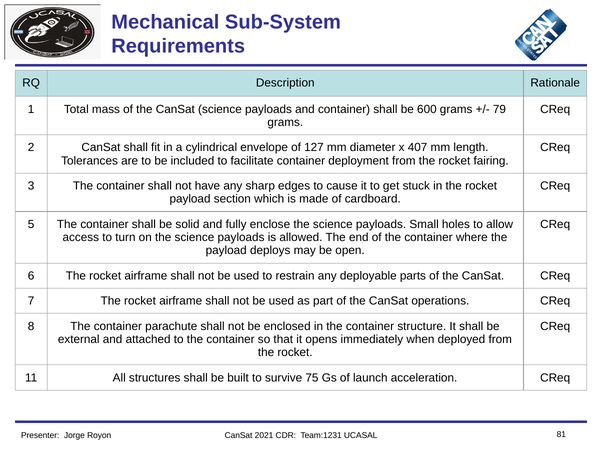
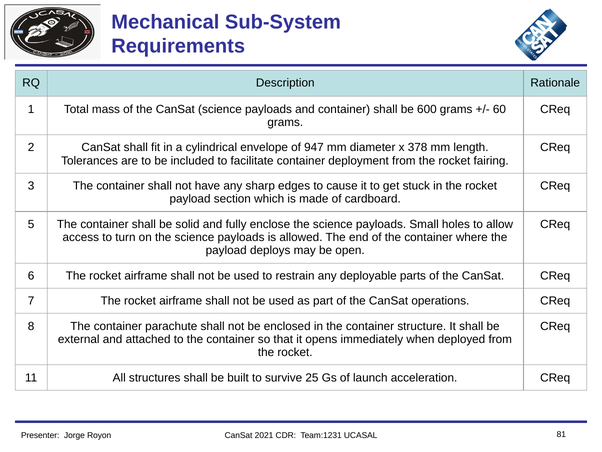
79: 79 -> 60
127: 127 -> 947
407: 407 -> 378
75: 75 -> 25
